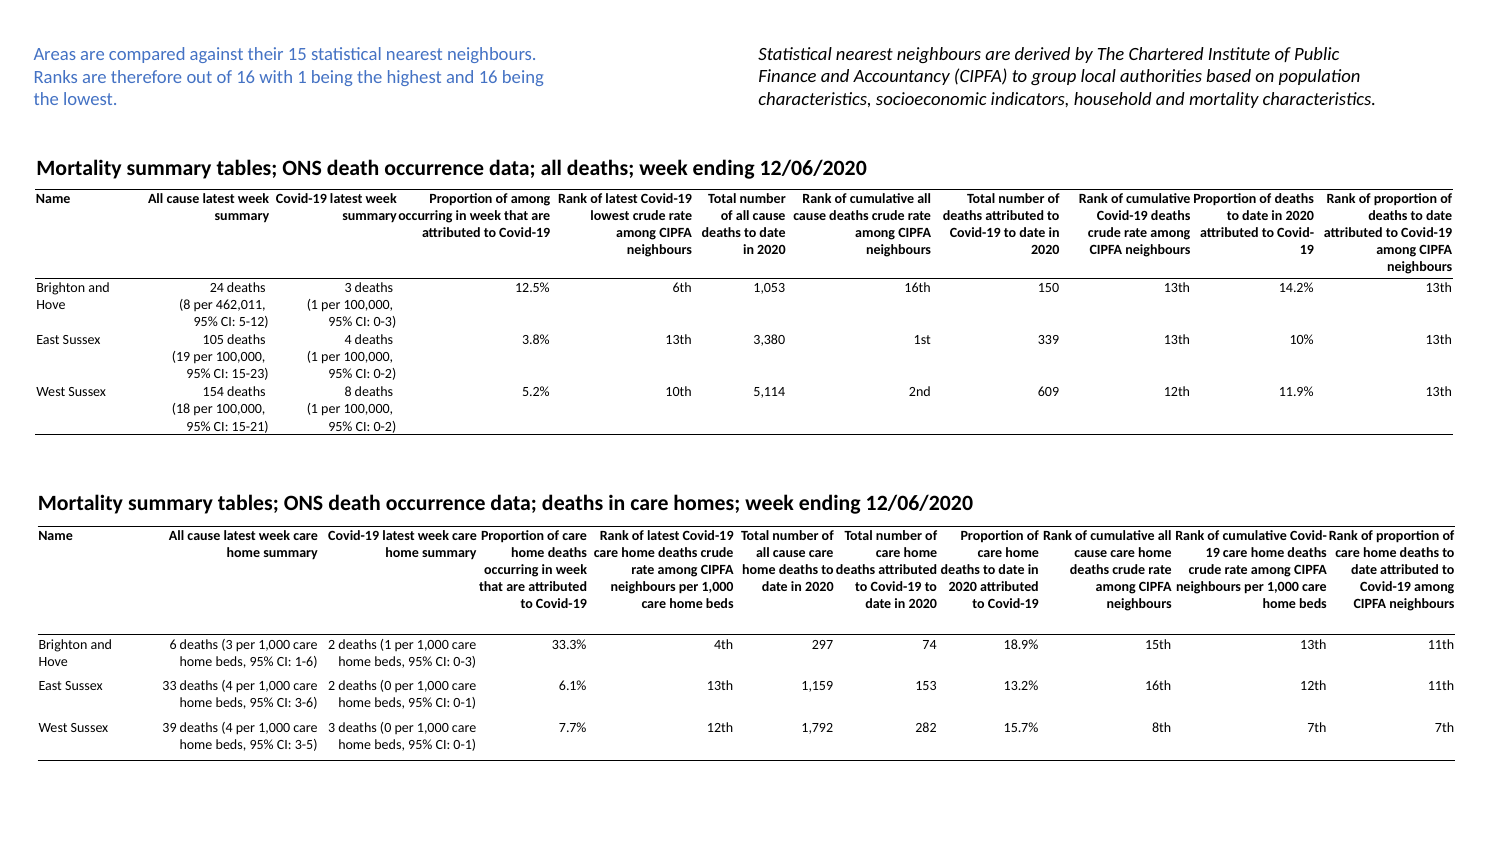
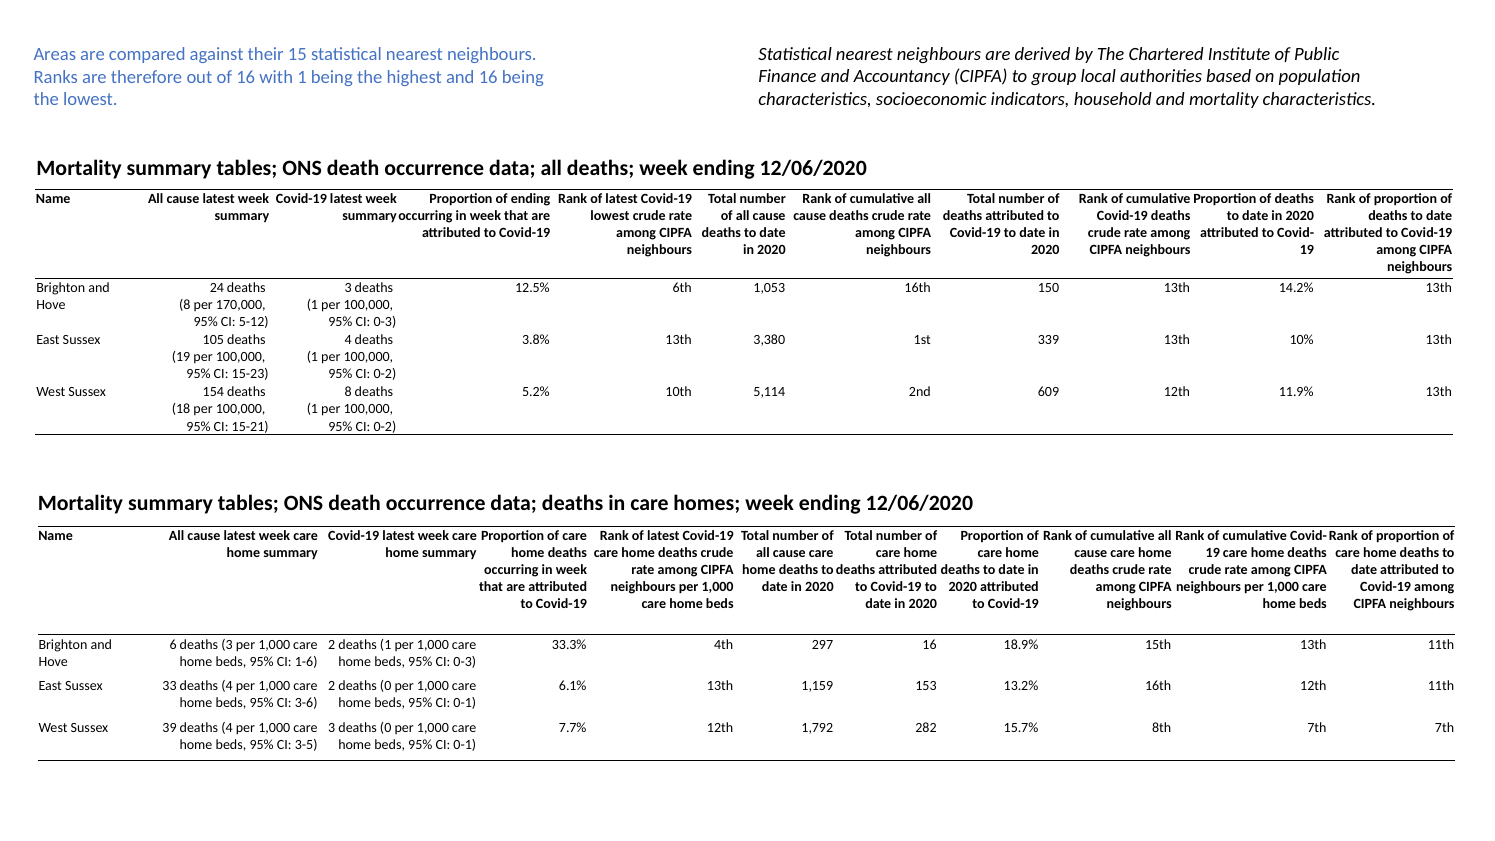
of among: among -> ending
462,011: 462,011 -> 170,000
297 74: 74 -> 16
